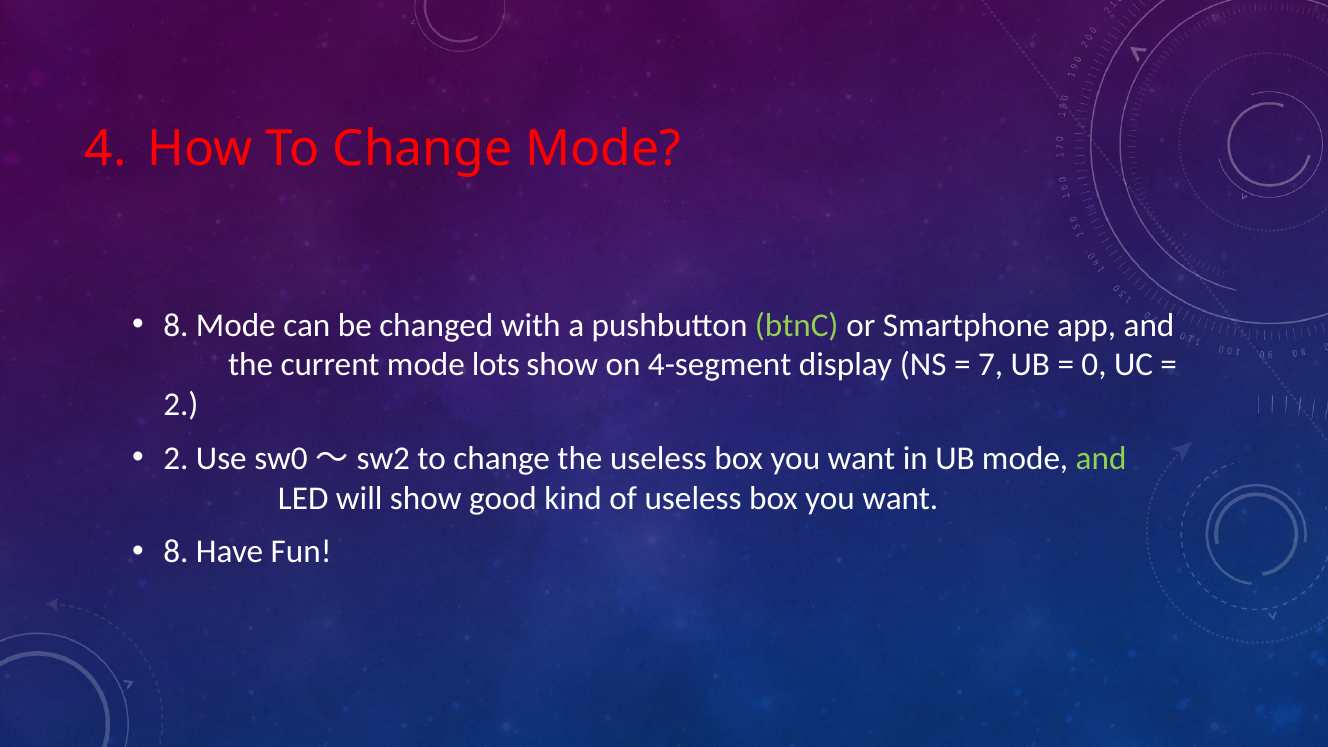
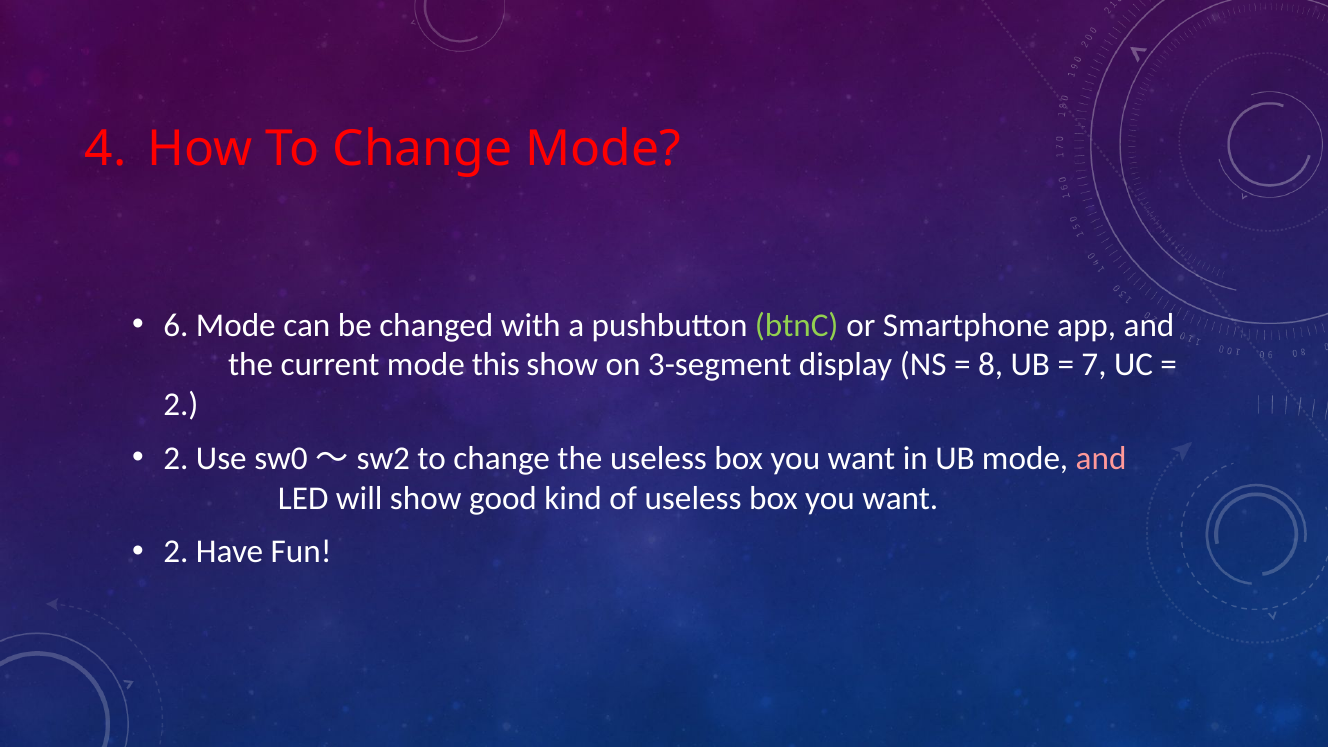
8 at (176, 325): 8 -> 6
lots: lots -> this
4-segment: 4-segment -> 3-segment
7: 7 -> 8
0: 0 -> 7
and at (1101, 458) colour: light green -> pink
8 at (176, 552): 8 -> 2
